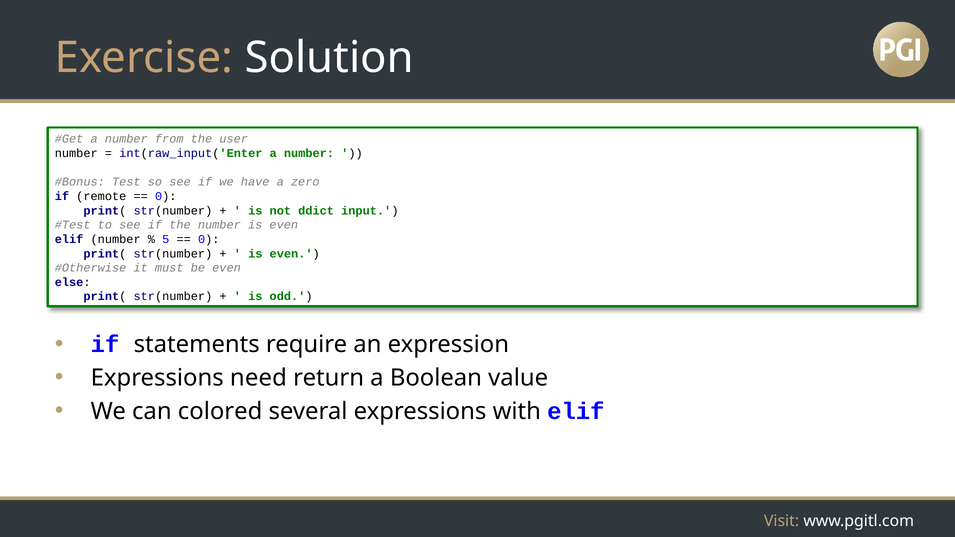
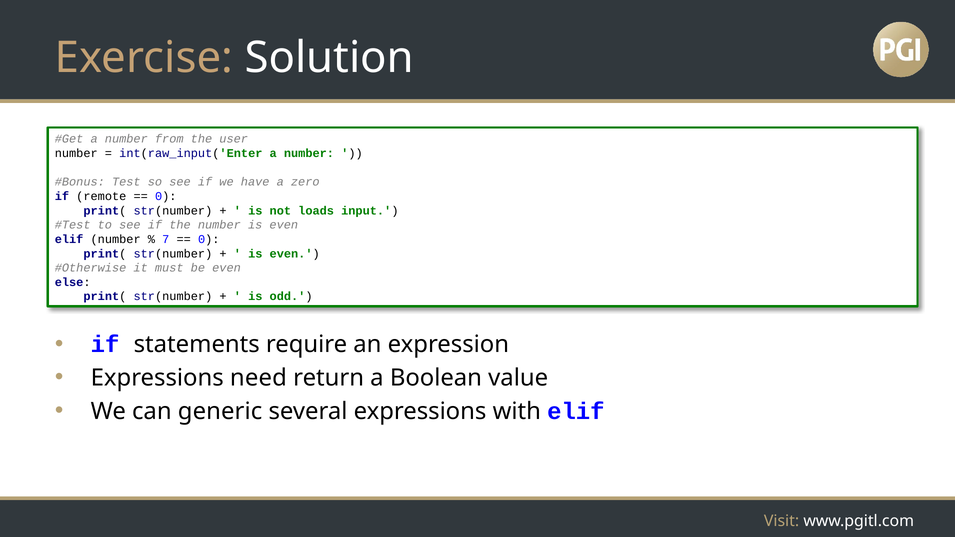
ddict: ddict -> loads
5: 5 -> 7
colored: colored -> generic
